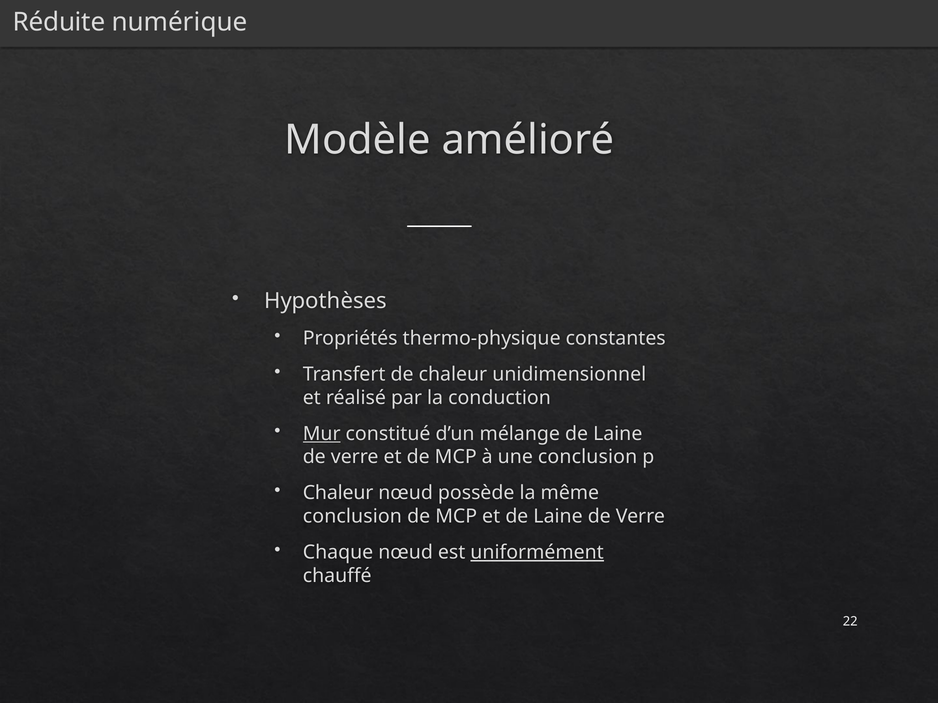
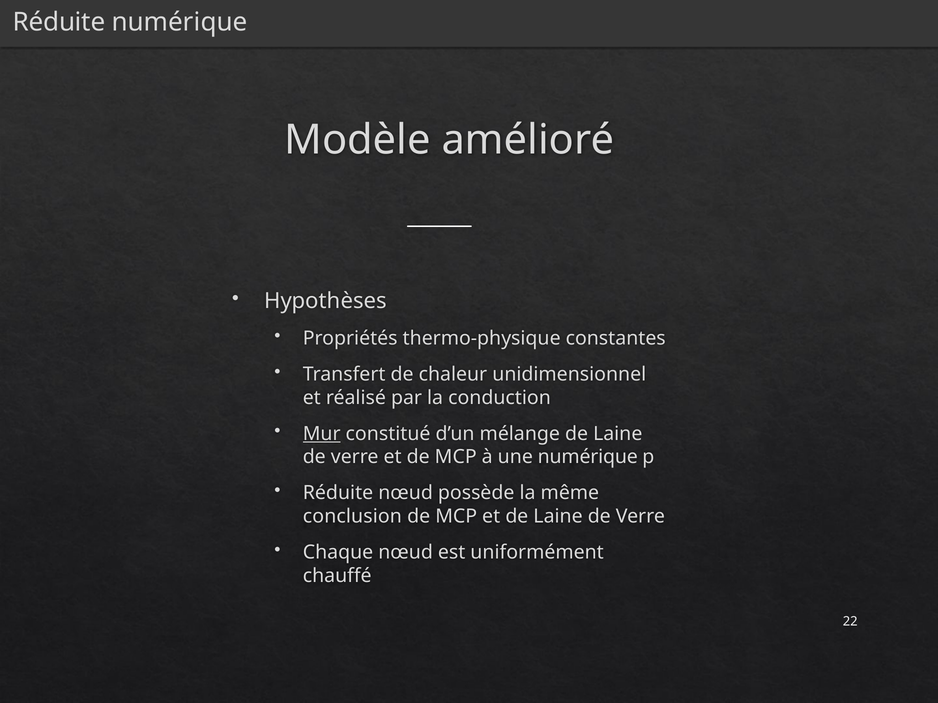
une conclusion: conclusion -> numérique
Chaleur at (338, 493): Chaleur -> Réduite
uniformément underline: present -> none
